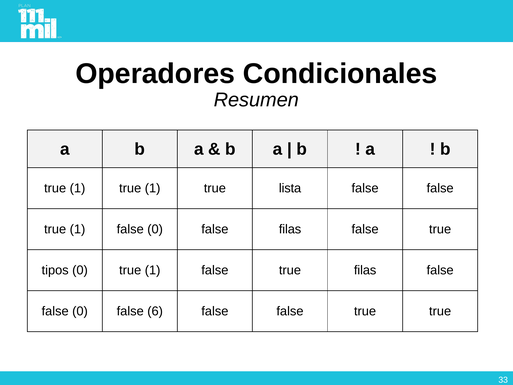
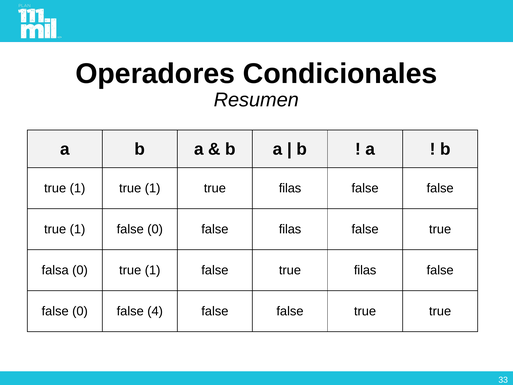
1 true lista: lista -> filas
tipos: tipos -> falsa
6: 6 -> 4
